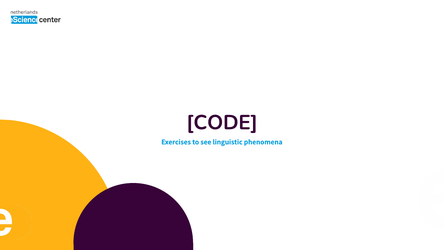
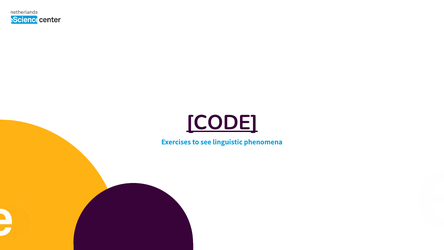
CODE underline: none -> present
